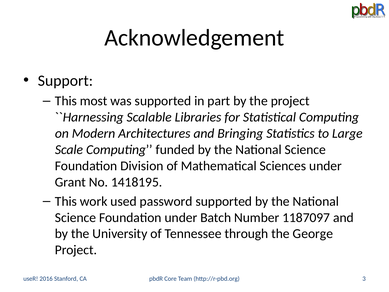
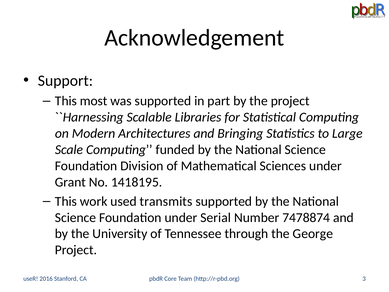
password: password -> transmits
Batch: Batch -> Serial
1187097: 1187097 -> 7478874
